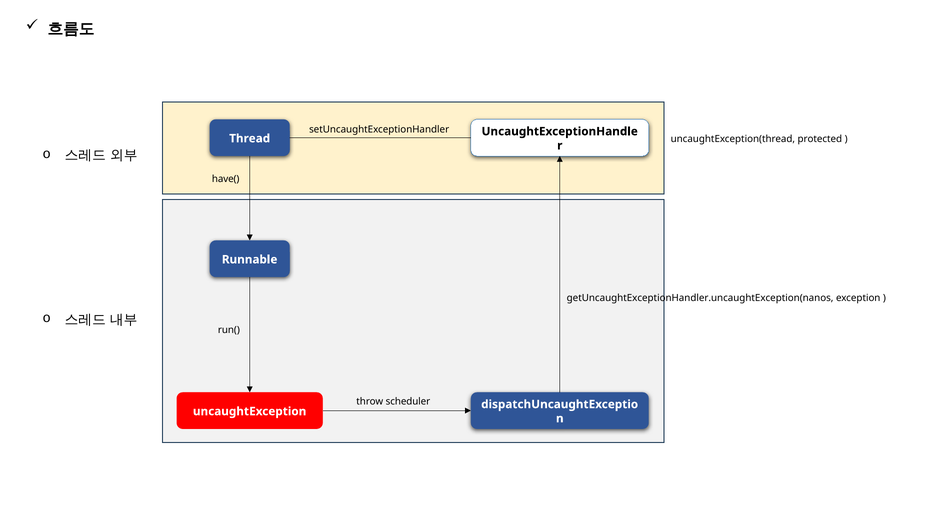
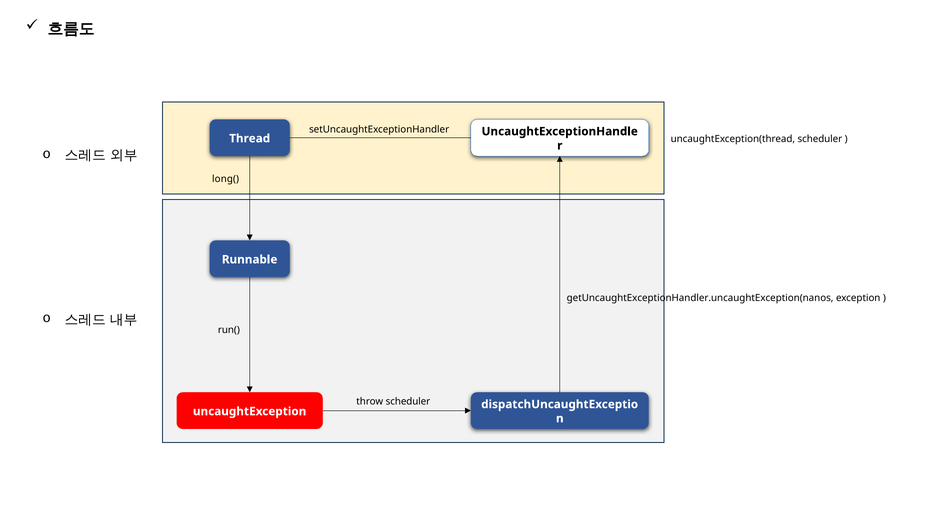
uncaughtException(thread protected: protected -> scheduler
have(: have( -> long(
